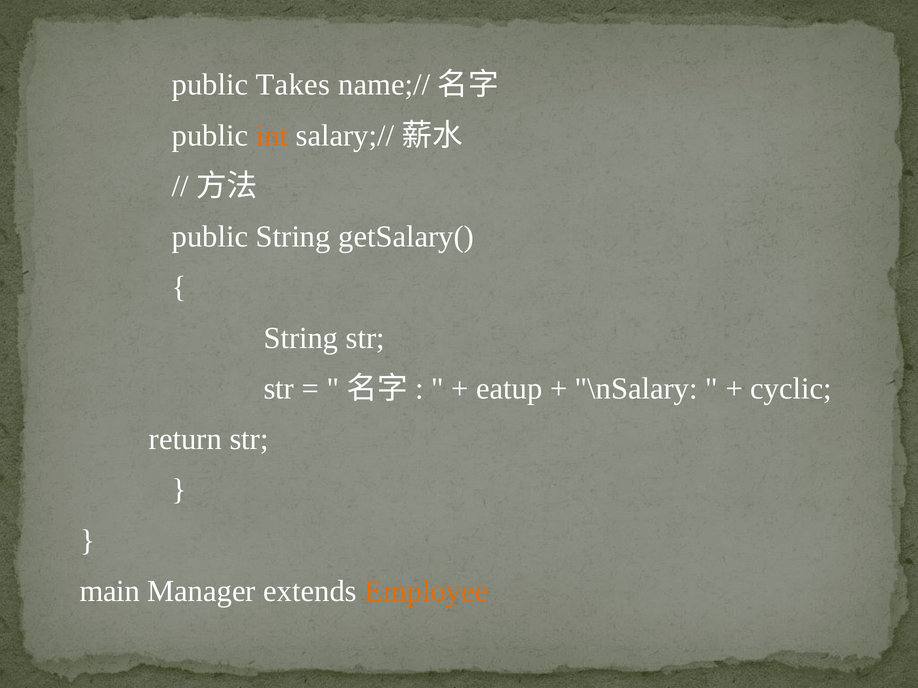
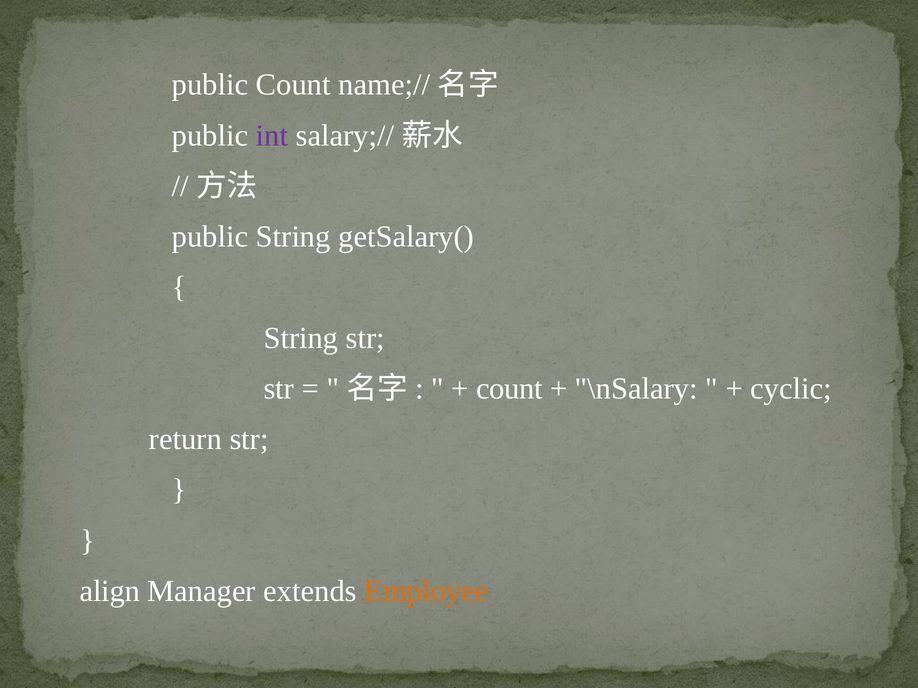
public Takes: Takes -> Count
int colour: orange -> purple
eatup at (509, 389): eatup -> count
main: main -> align
